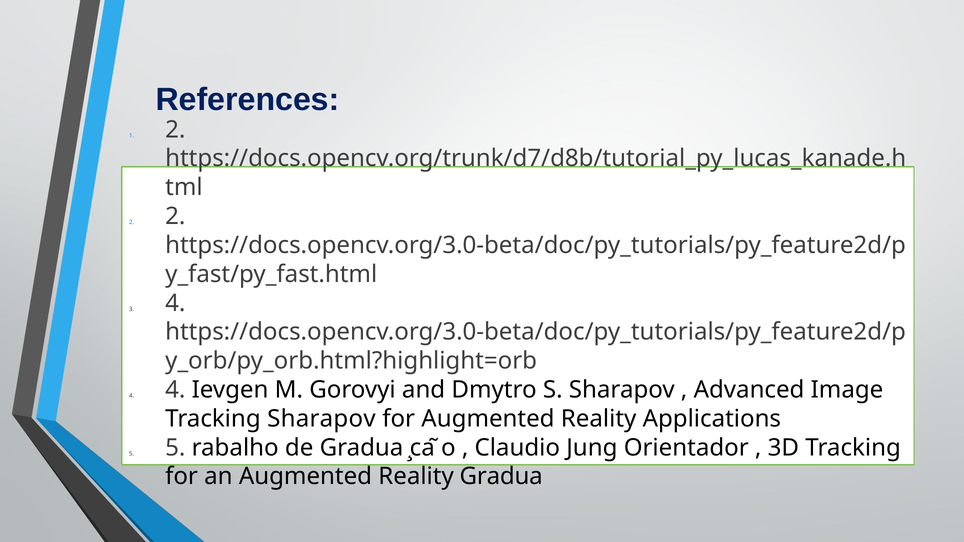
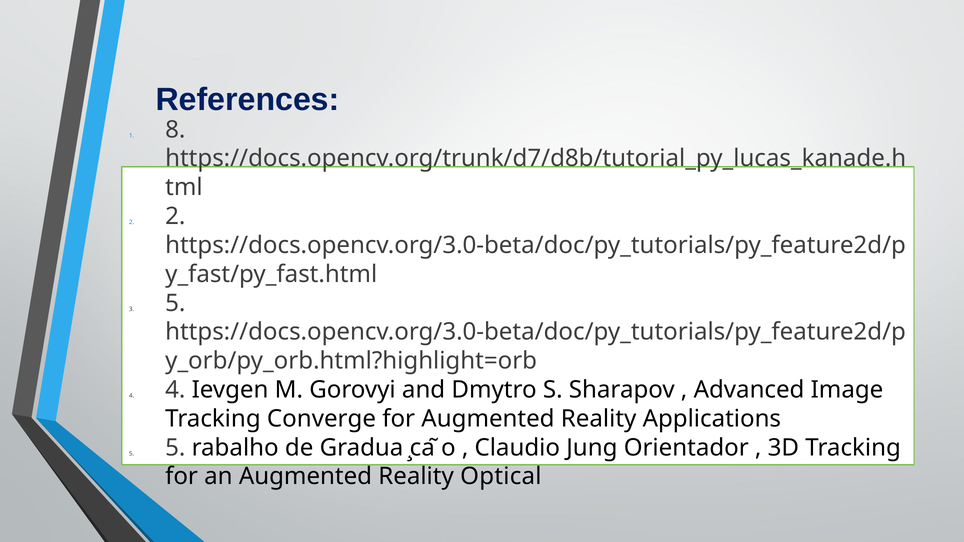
1 2: 2 -> 8
3 4: 4 -> 5
Tracking Sharapov: Sharapov -> Converge
Reality Gradua: Gradua -> Optical
